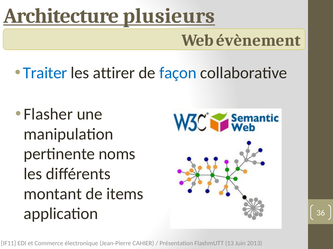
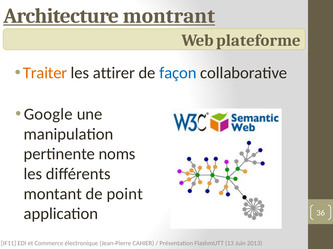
plusieurs: plusieurs -> montrant
évènement: évènement -> plateforme
Traiter colour: blue -> orange
Flasher: Flasher -> Google
items: items -> point
